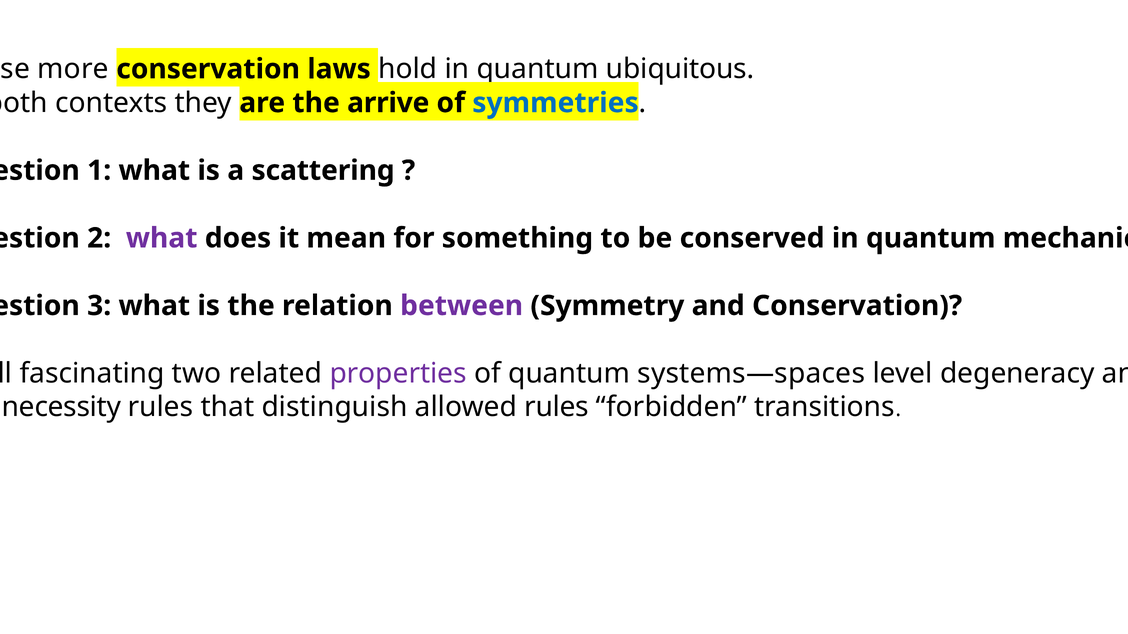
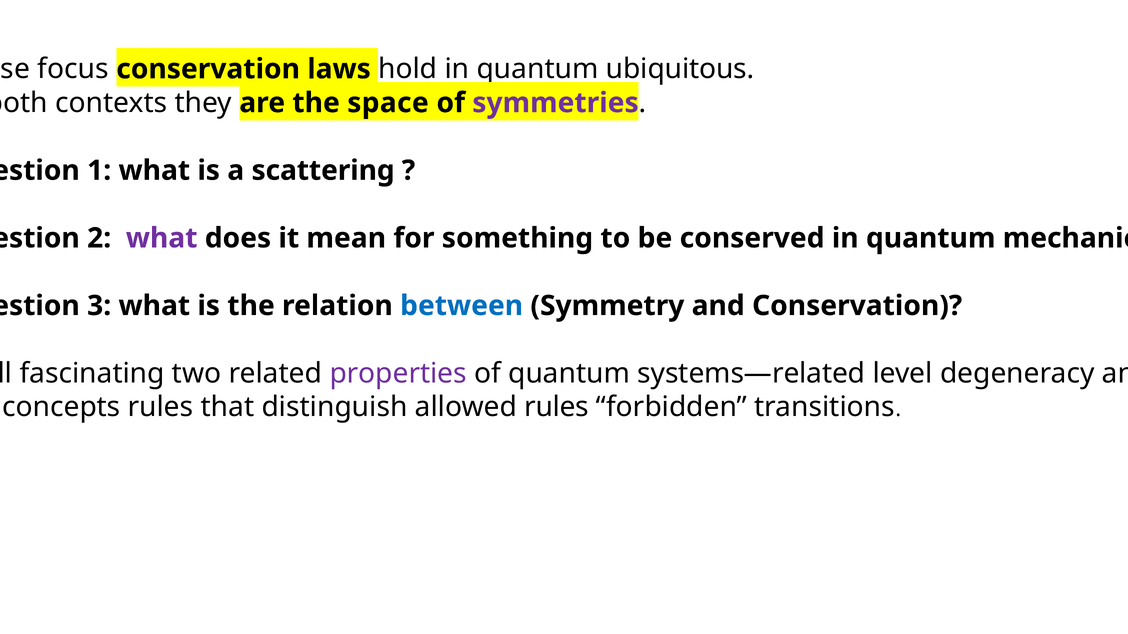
more: more -> focus
arrive: arrive -> space
symmetries colour: blue -> purple
between colour: purple -> blue
systems—spaces: systems—spaces -> systems—related
necessity: necessity -> concepts
